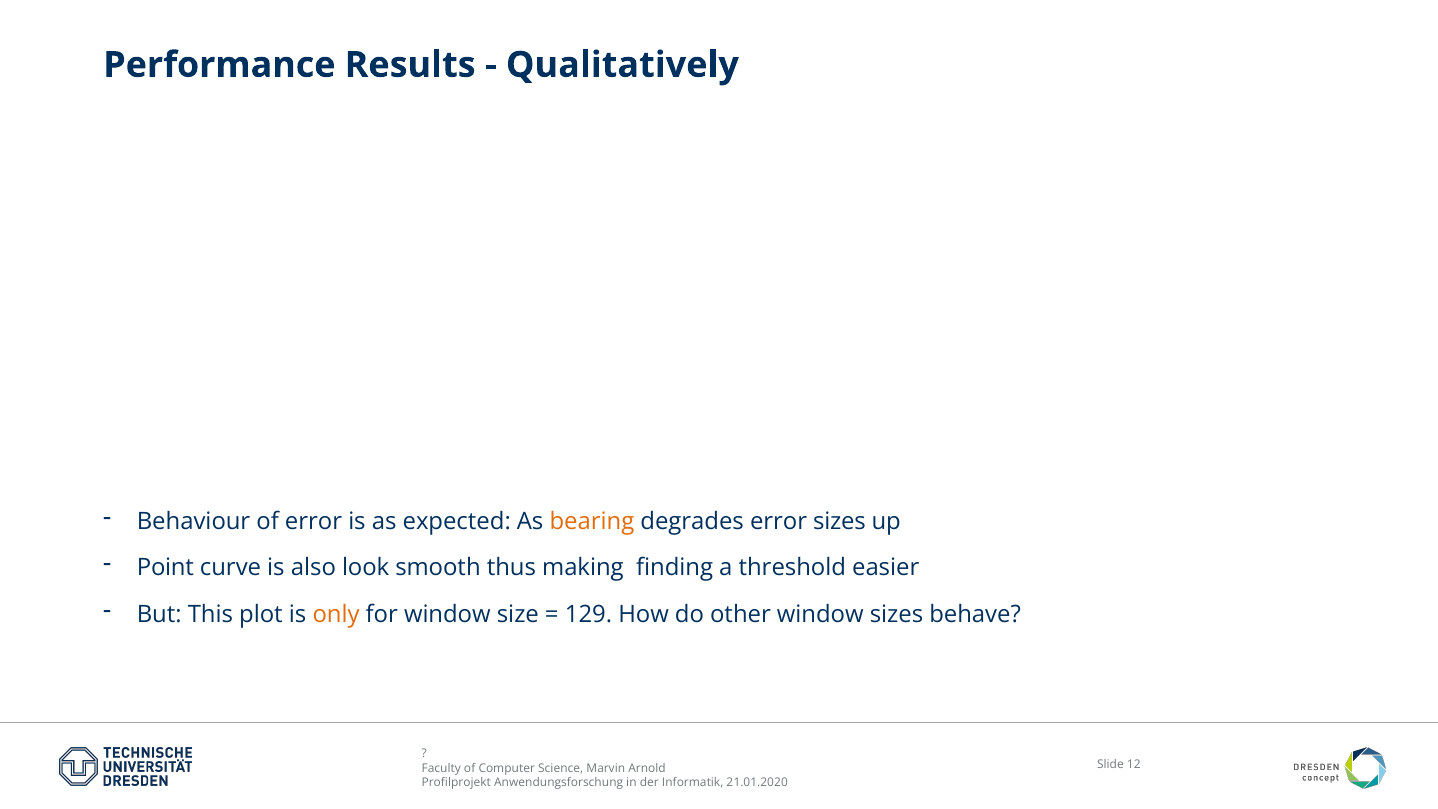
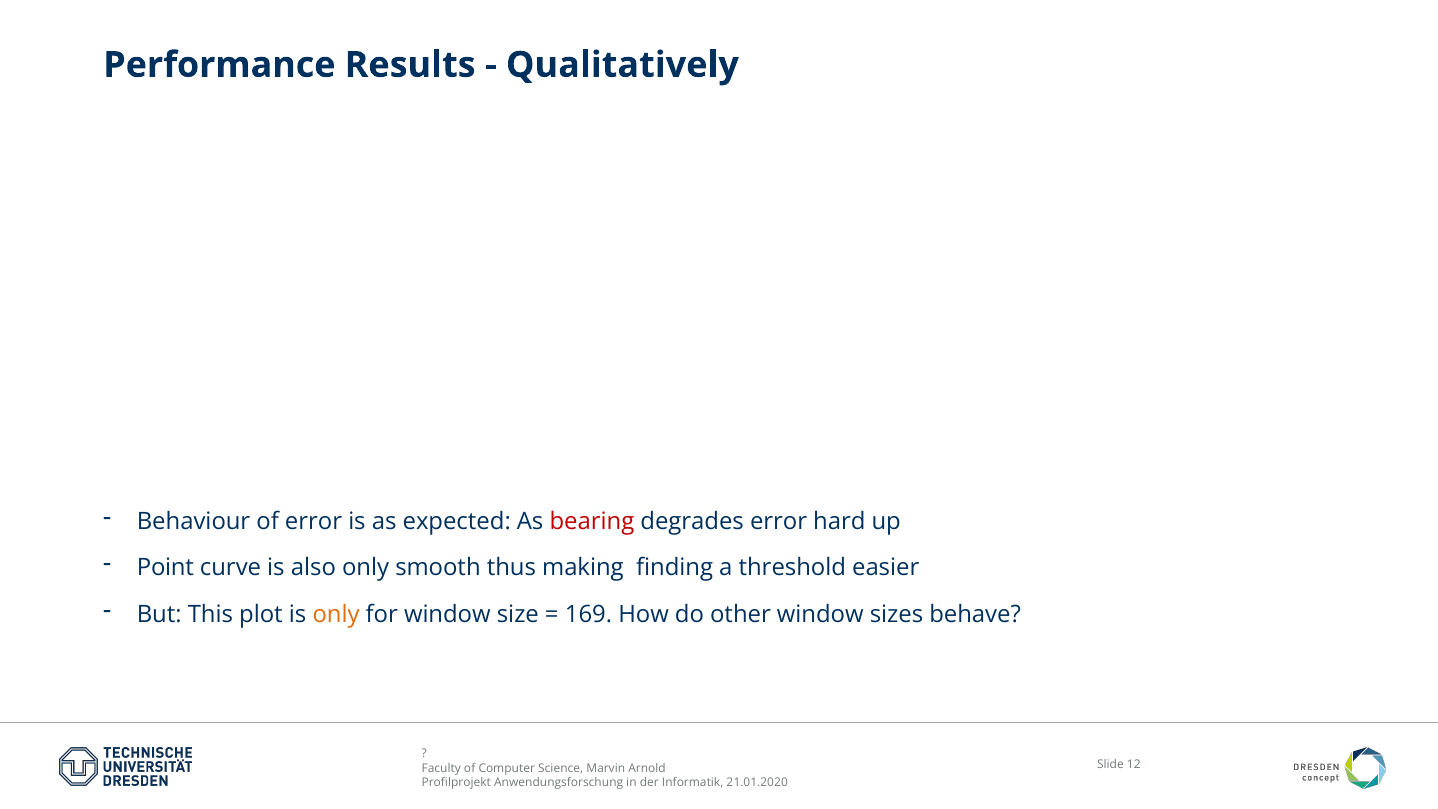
bearing colour: orange -> red
error sizes: sizes -> hard
also look: look -> only
129: 129 -> 169
